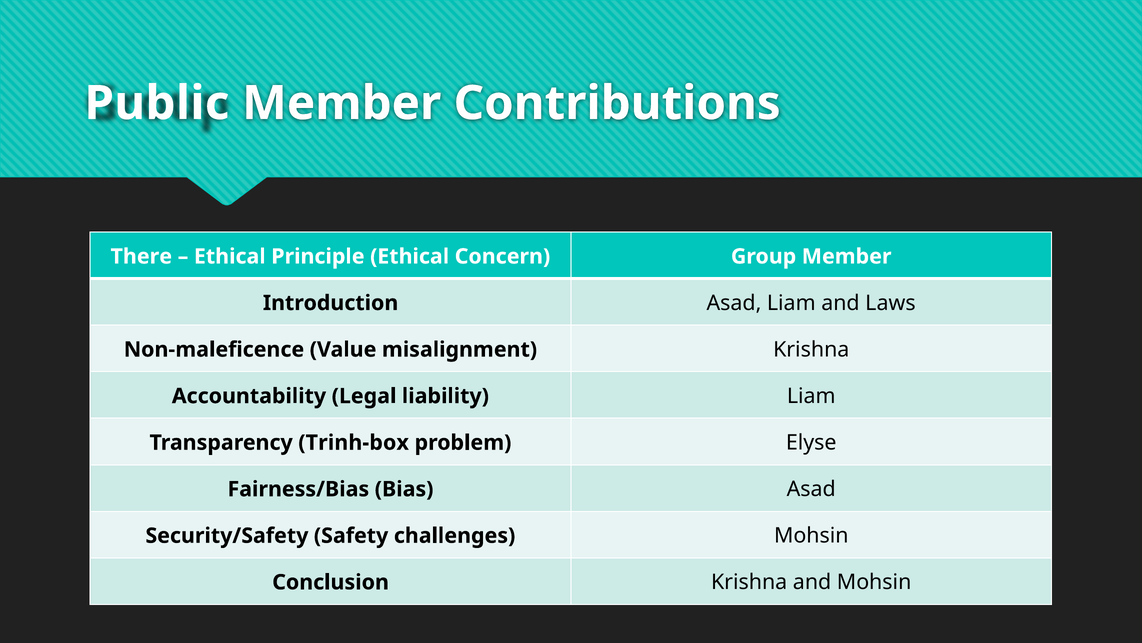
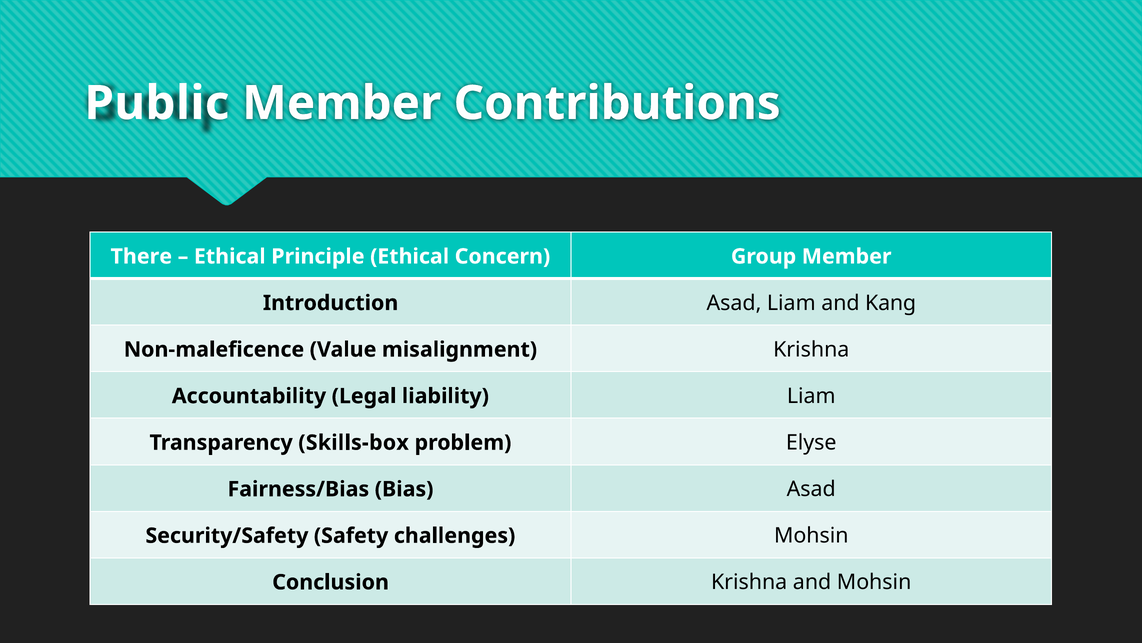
Laws: Laws -> Kang
Trinh-box: Trinh-box -> Skills-box
